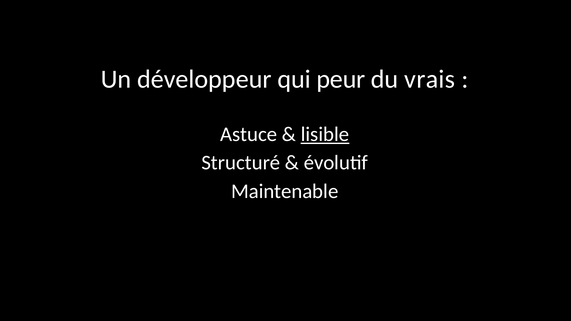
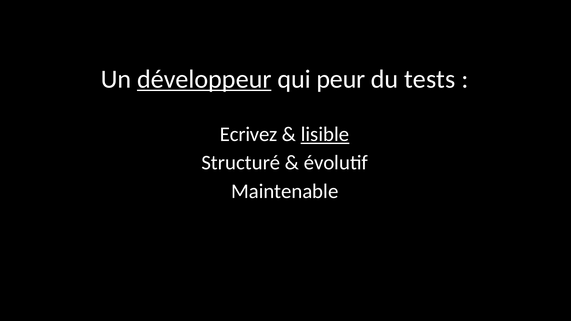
développeur underline: none -> present
vrais: vrais -> tests
Astuce: Astuce -> Ecrivez
